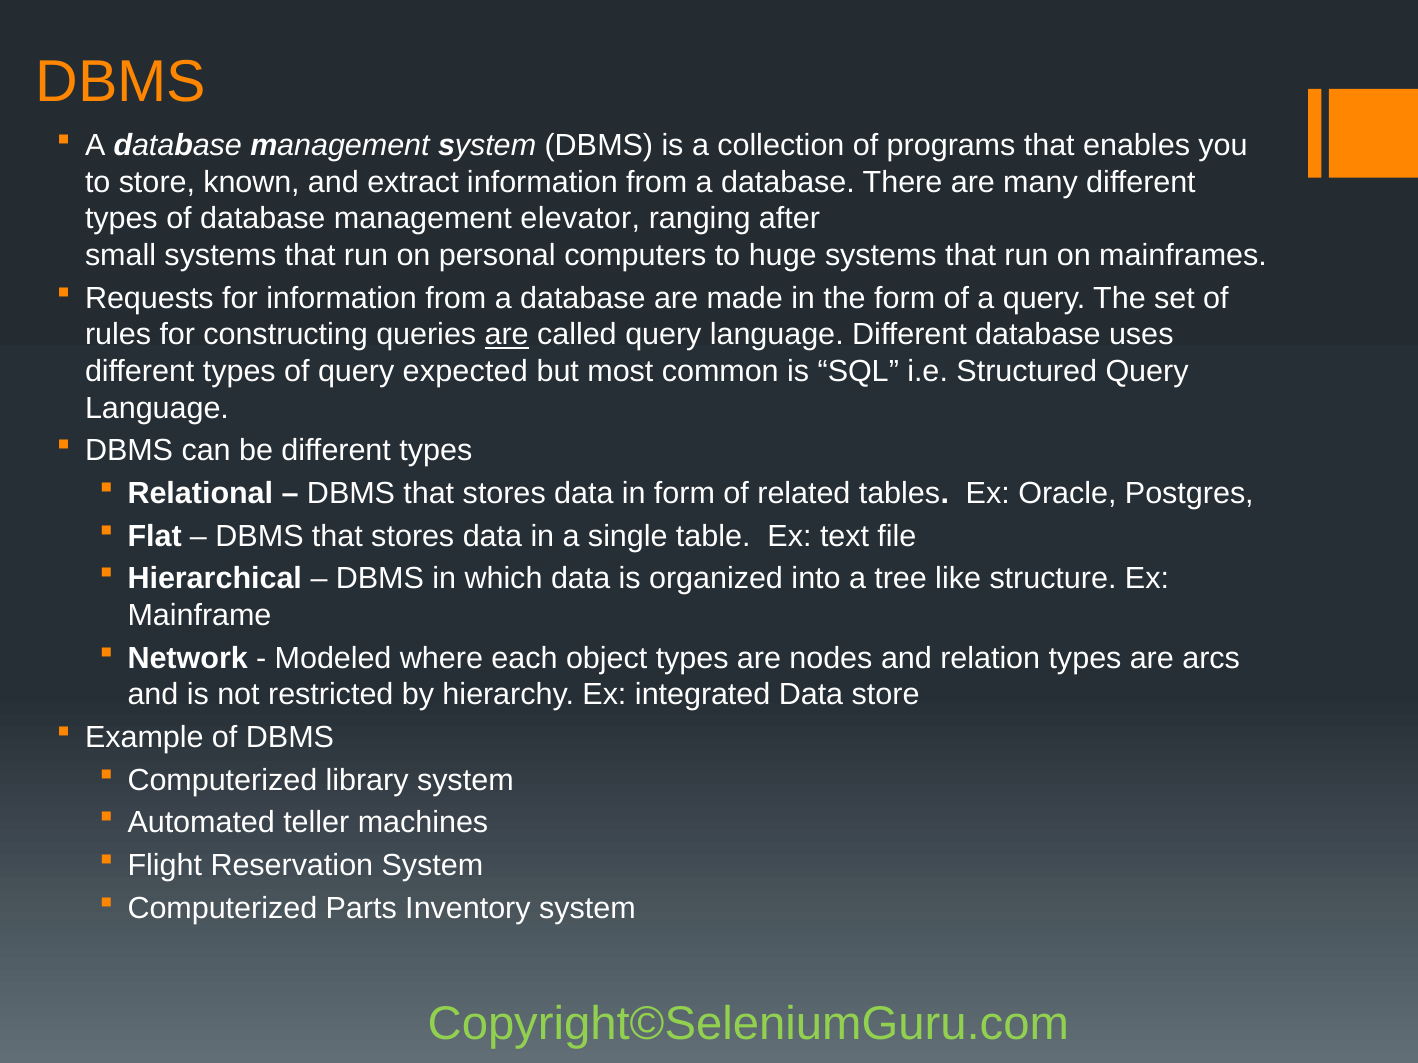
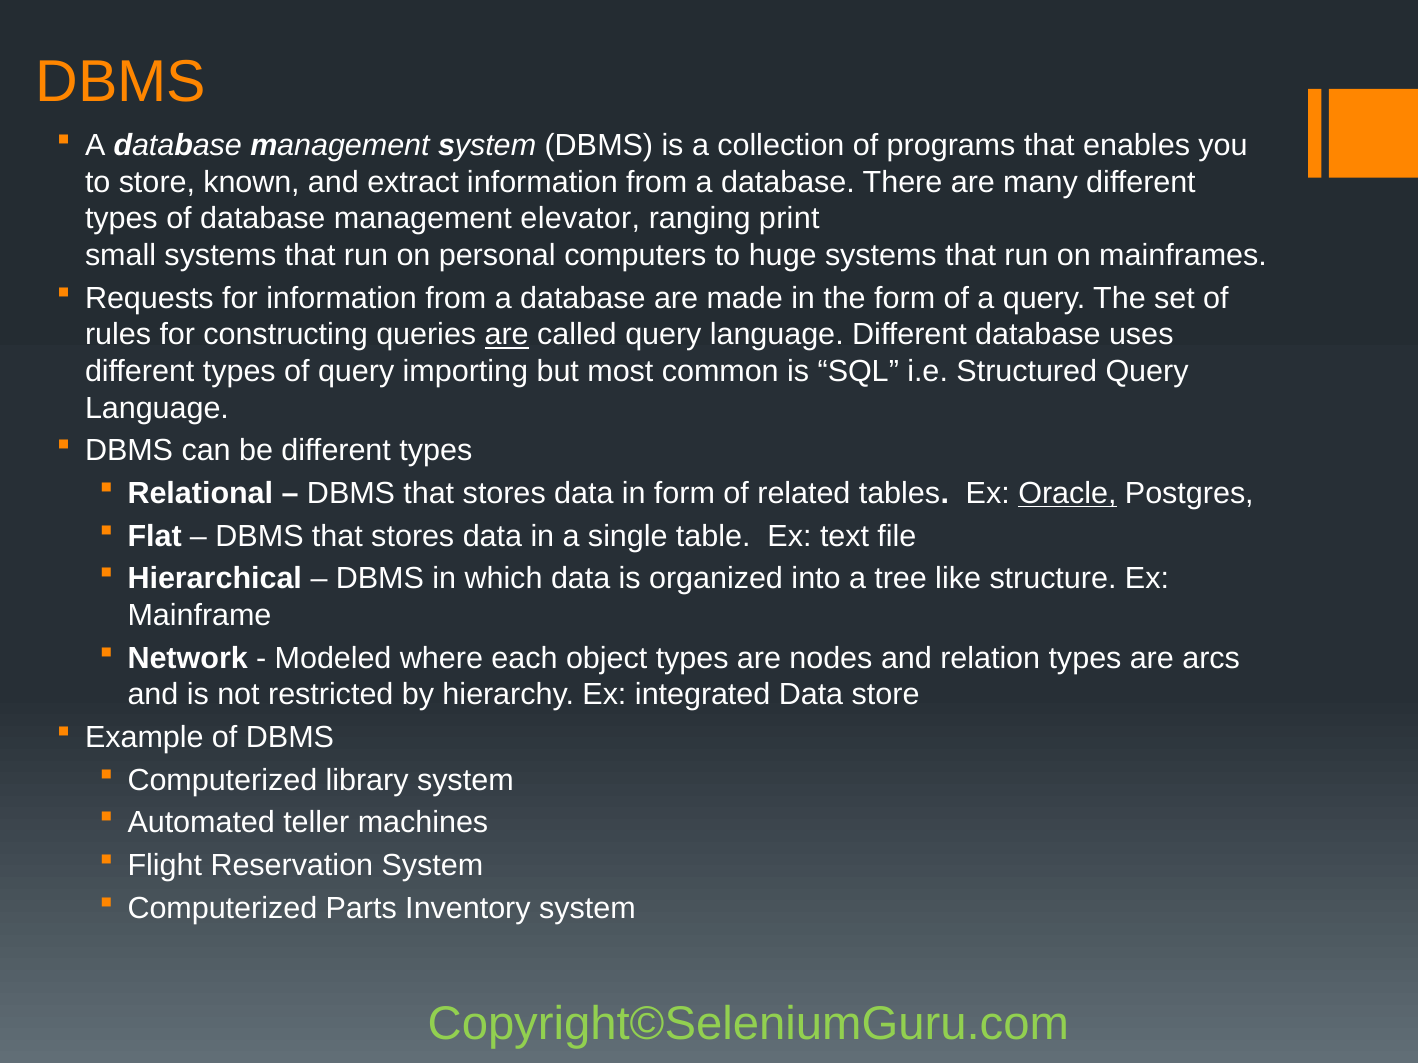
after: after -> print
expected: expected -> importing
Oracle underline: none -> present
